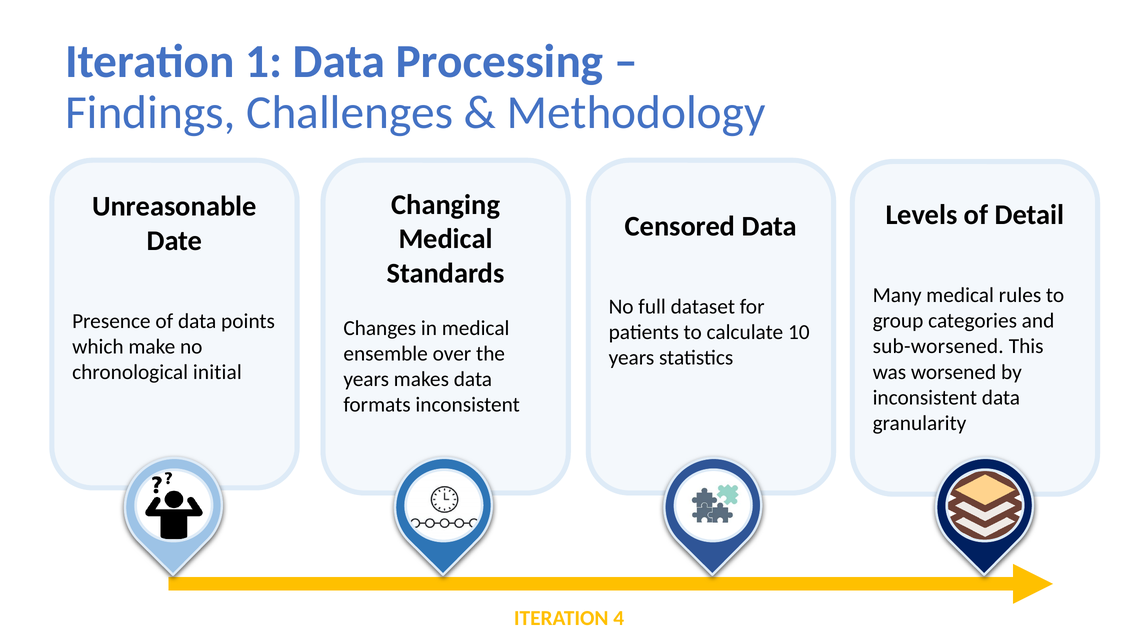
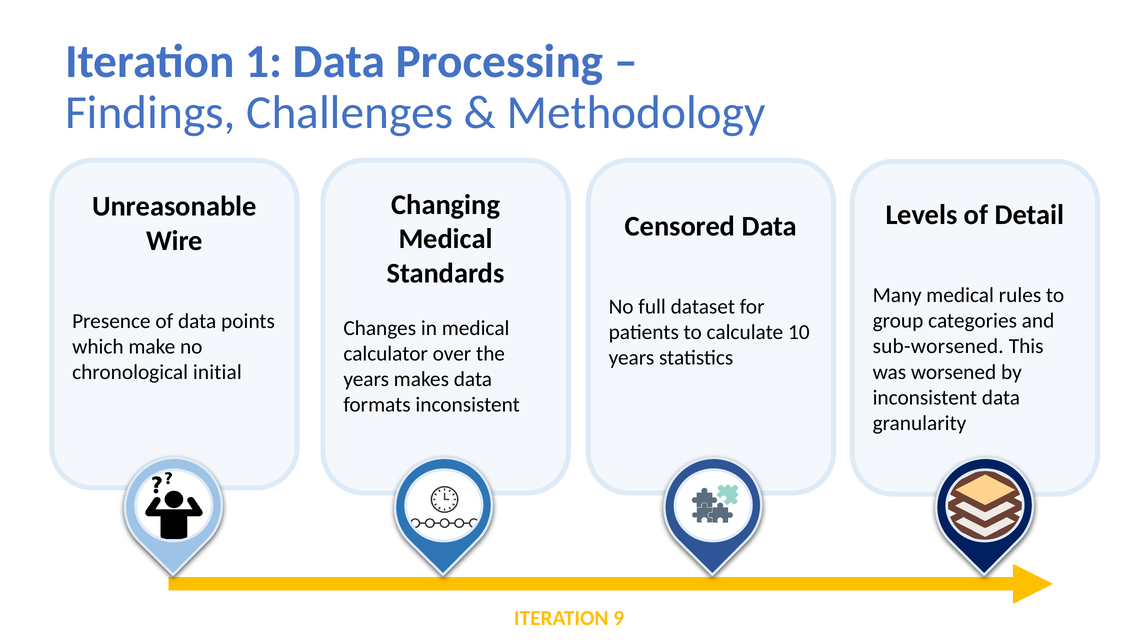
Date: Date -> Wire
ensemble: ensemble -> calculator
4: 4 -> 9
